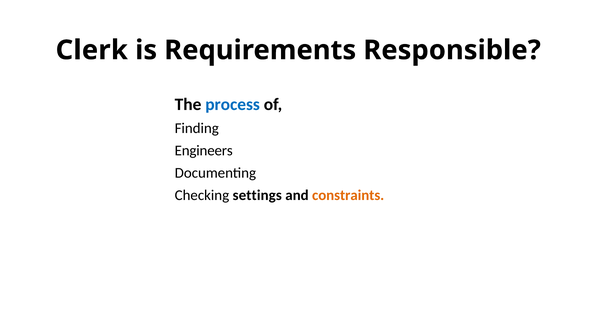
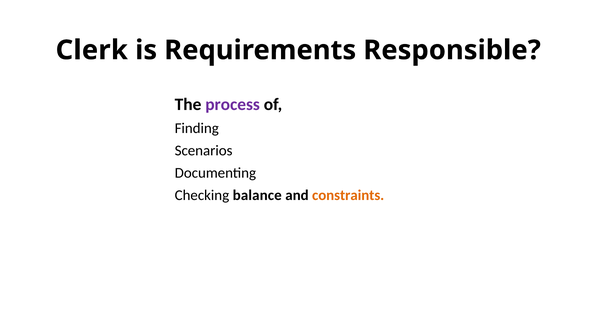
process colour: blue -> purple
Engineers: Engineers -> Scenarios
settings: settings -> balance
